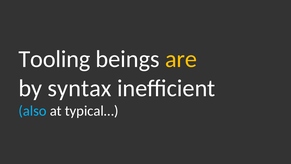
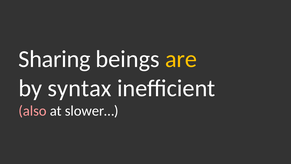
Tooling: Tooling -> Sharing
also colour: light blue -> pink
typical…: typical… -> slower…
